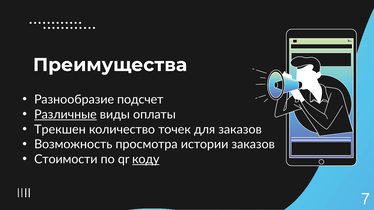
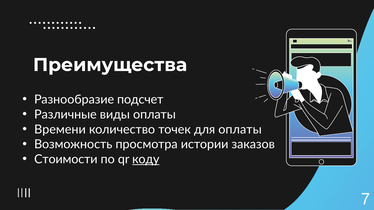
Различные underline: present -> none
Трекшен: Трекшен -> Времени
для заказов: заказов -> оплаты
